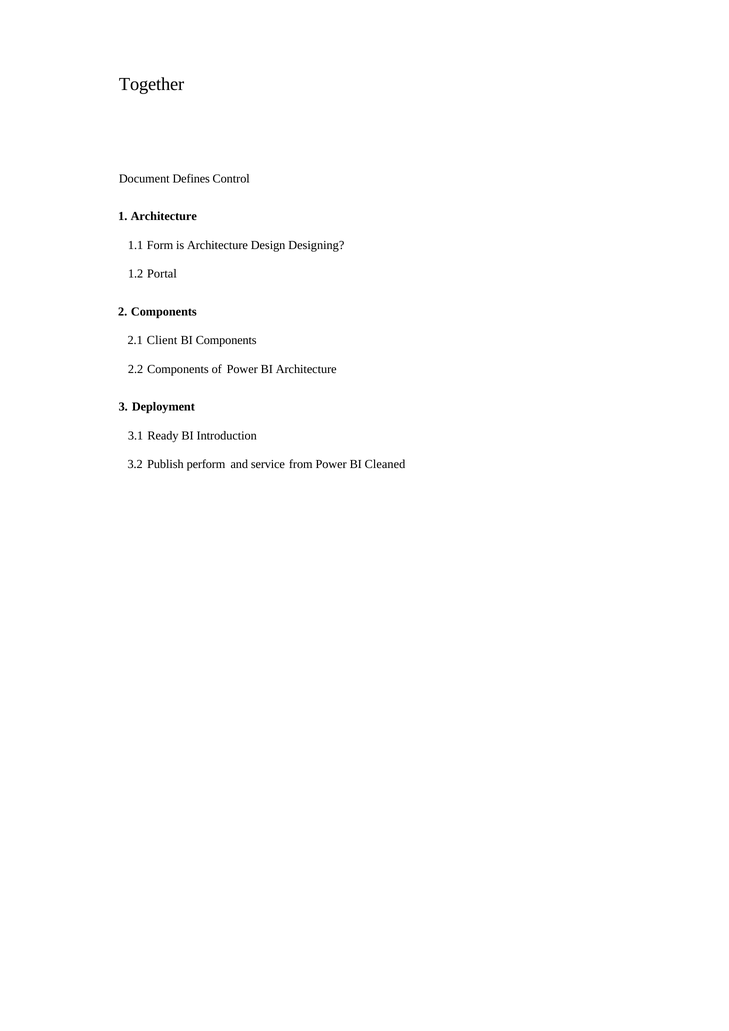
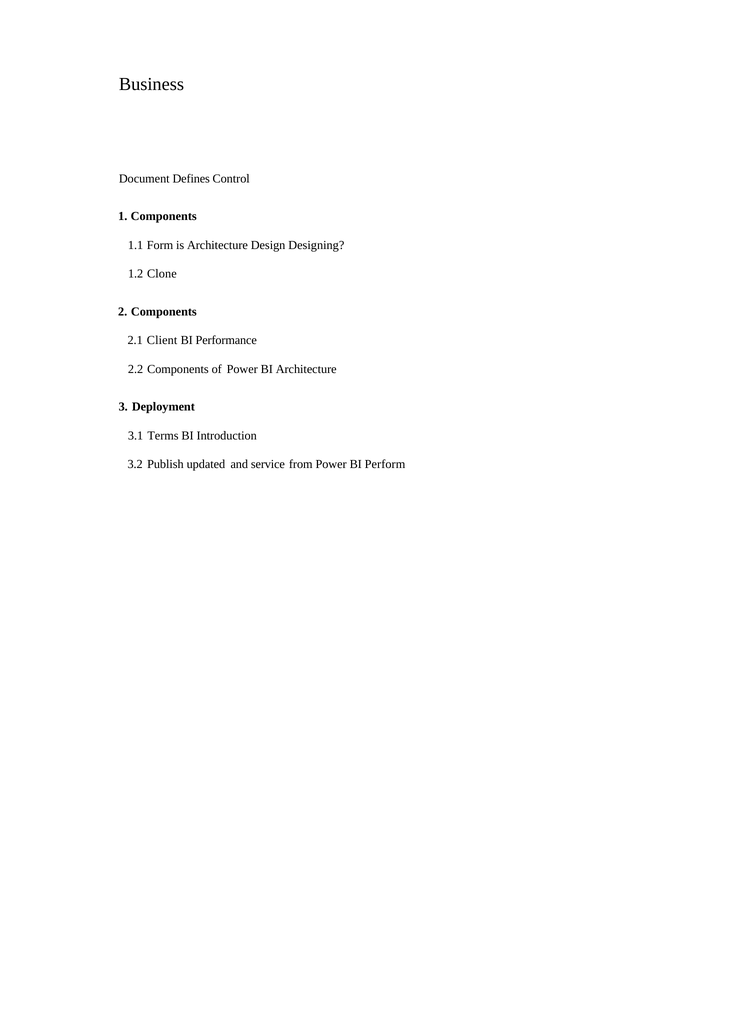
Together: Together -> Business
1 Architecture: Architecture -> Components
Portal: Portal -> Clone
BI Components: Components -> Performance
Ready: Ready -> Terms
perform: perform -> updated
Cleaned: Cleaned -> Perform
